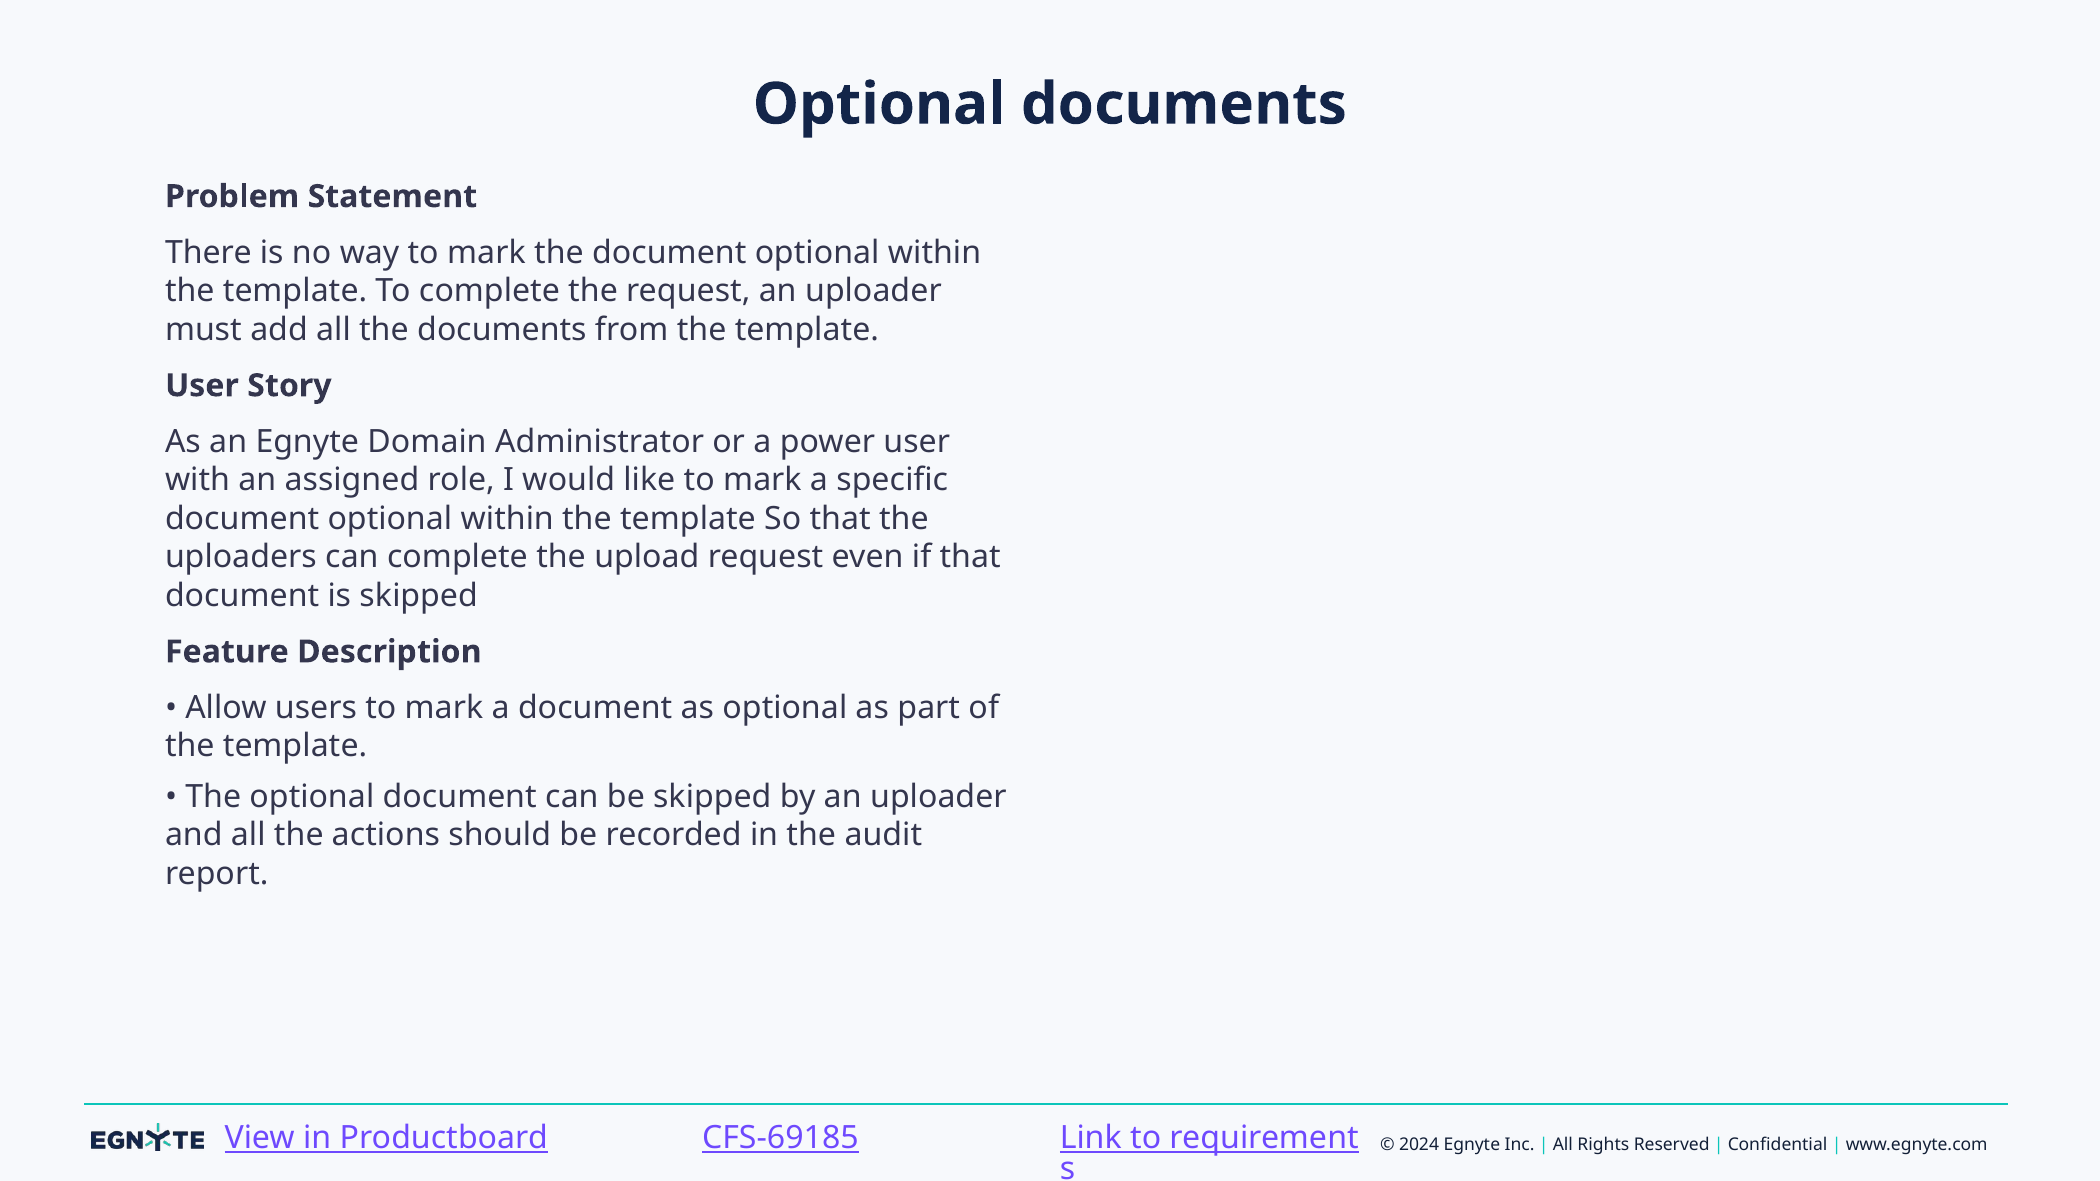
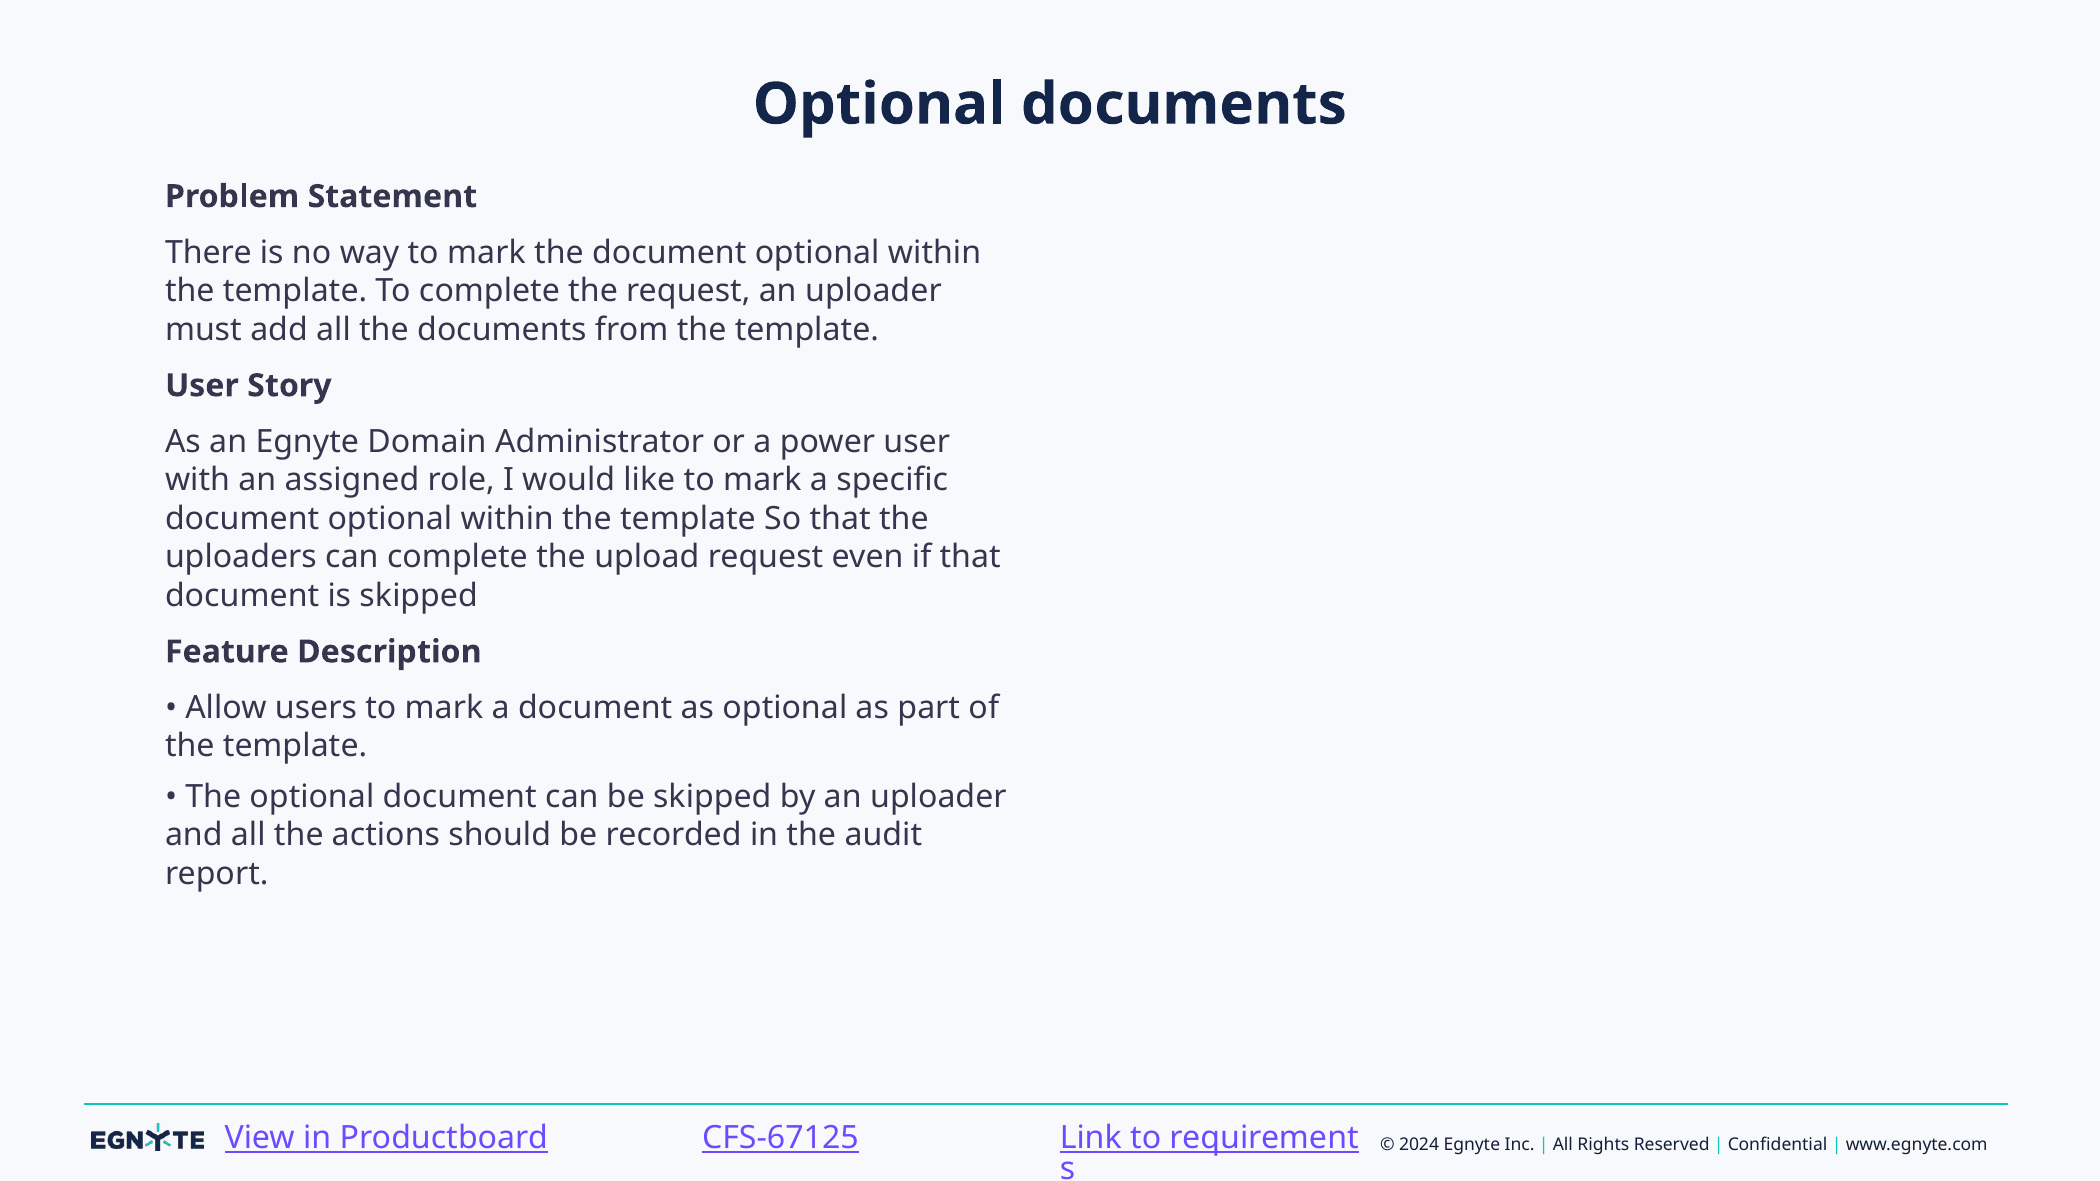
CFS-69185: CFS-69185 -> CFS-67125
